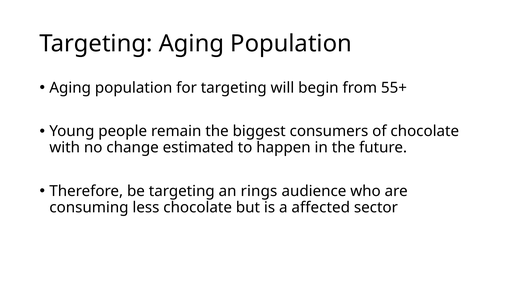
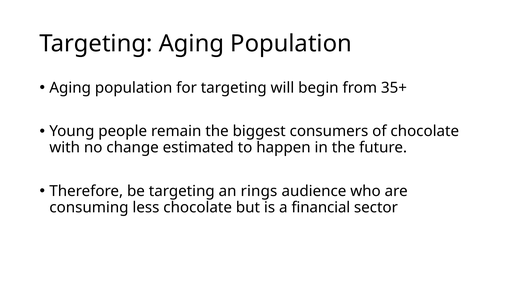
55+: 55+ -> 35+
affected: affected -> financial
